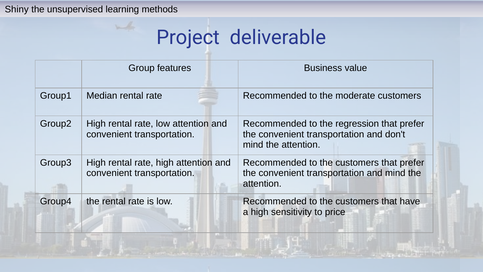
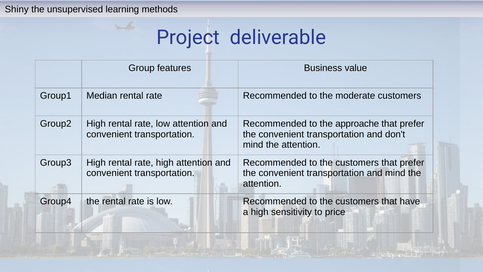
regression: regression -> approache
